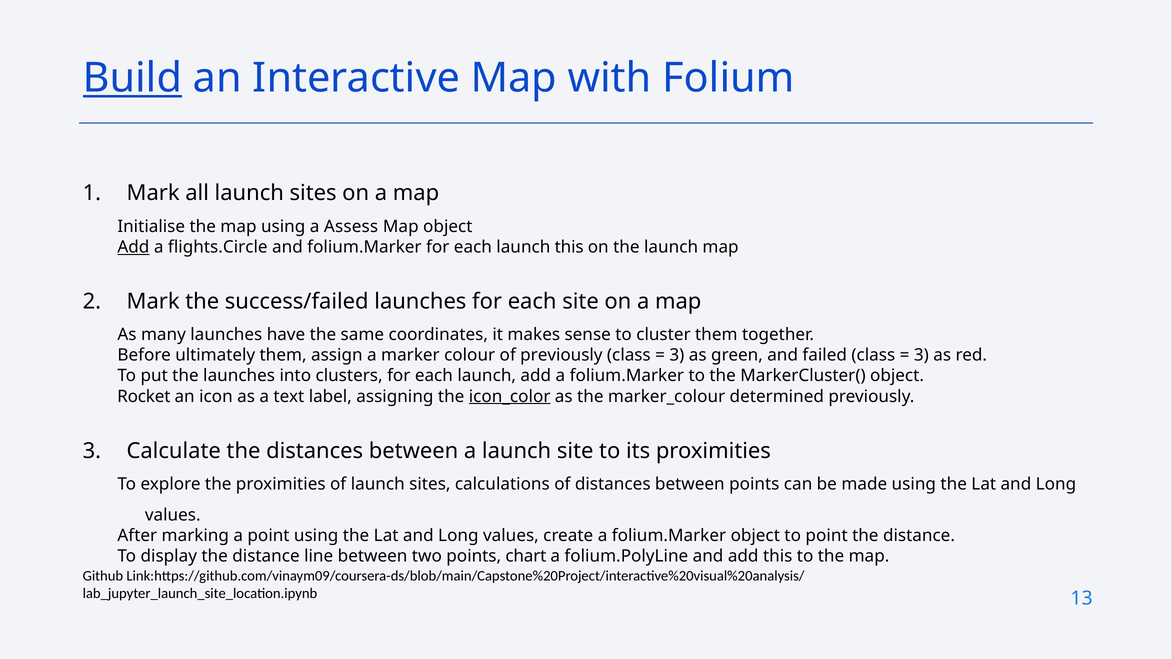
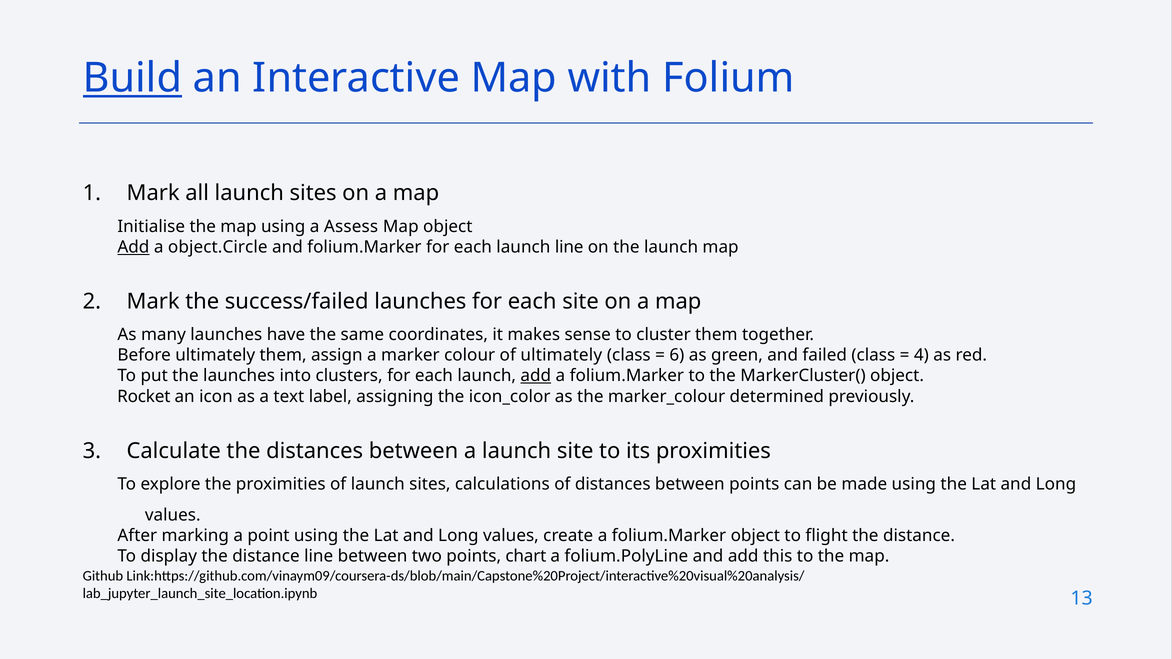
flights.Circle: flights.Circle -> object.Circle
launch this: this -> line
of previously: previously -> ultimately
3 at (677, 355): 3 -> 6
3 at (921, 355): 3 -> 4
add at (536, 376) underline: none -> present
icon_color underline: present -> none
to point: point -> flight
